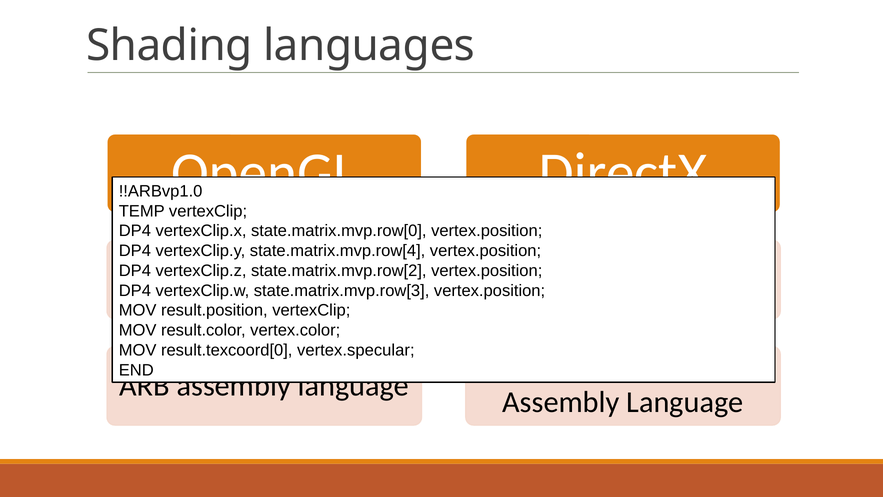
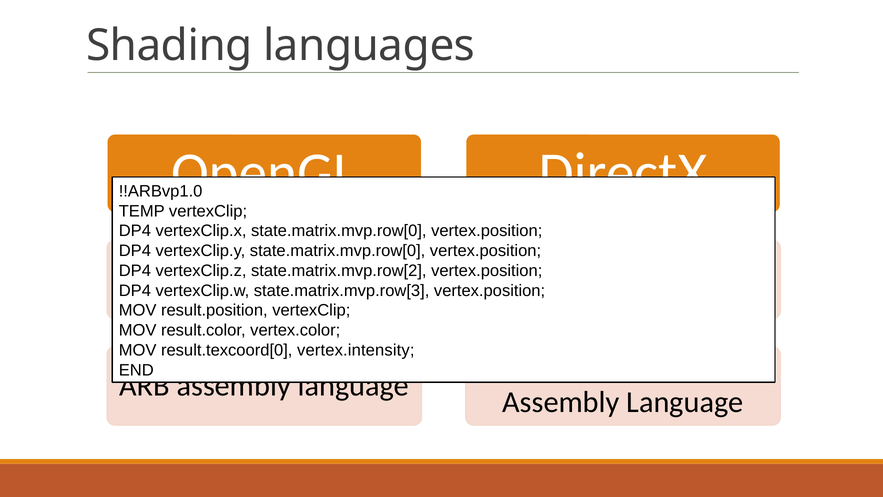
vertexClip.y state.matrix.mvp.row[4: state.matrix.mvp.row[4 -> state.matrix.mvp.row[0
vertex.specular: vertex.specular -> vertex.intensity
